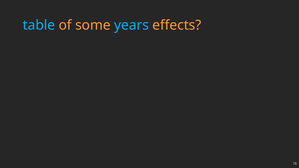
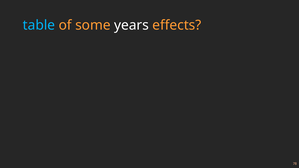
years colour: light blue -> white
